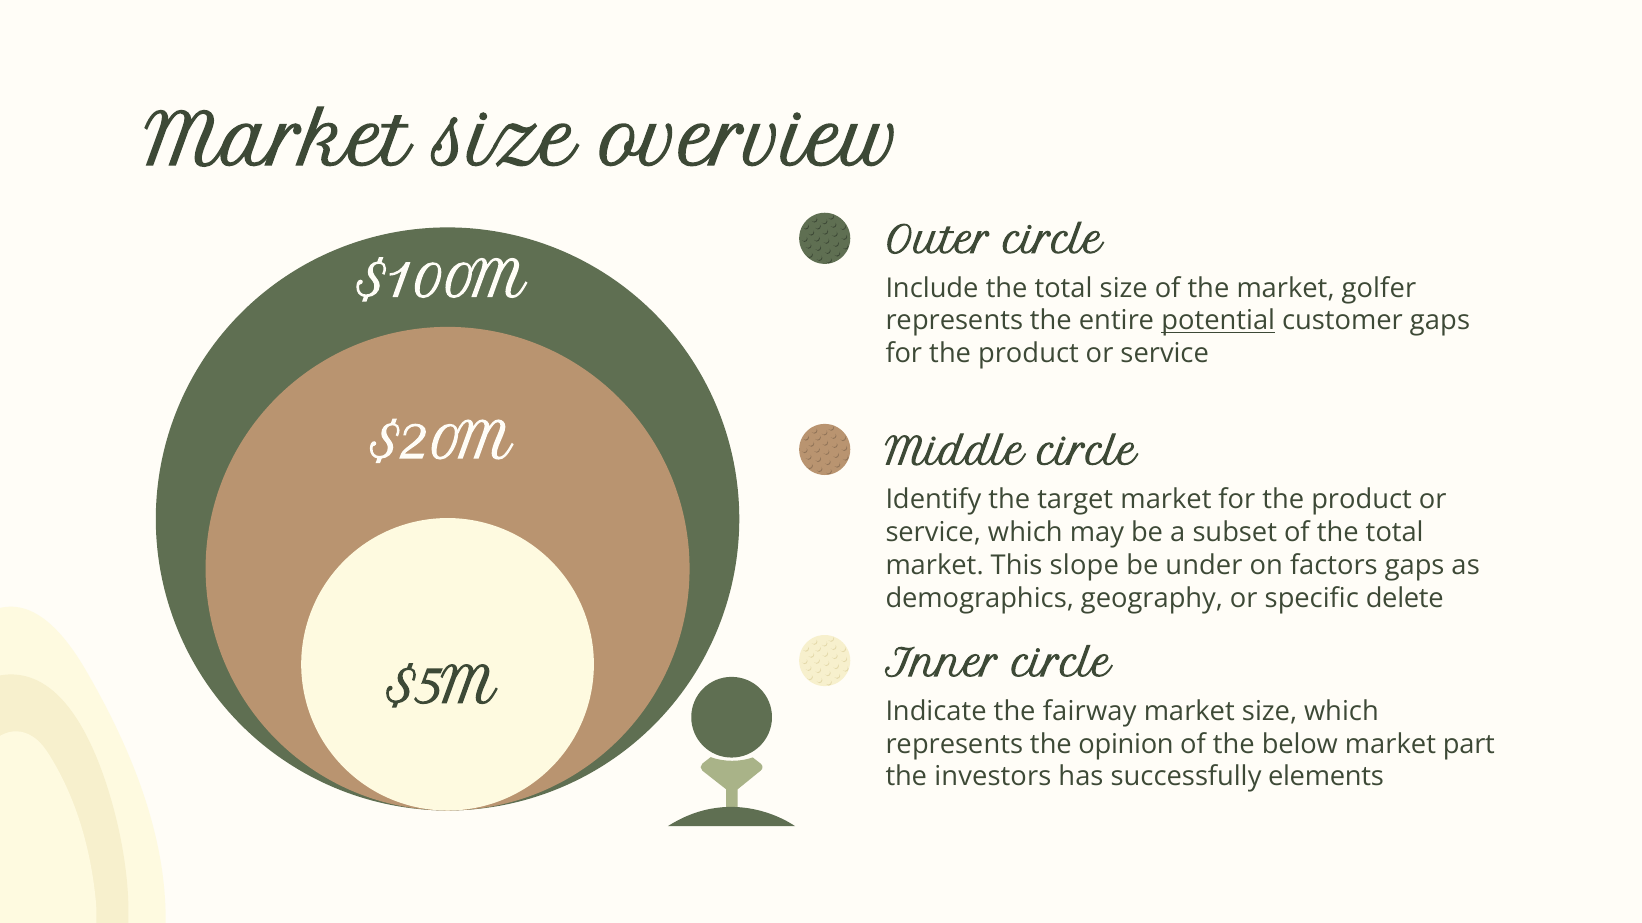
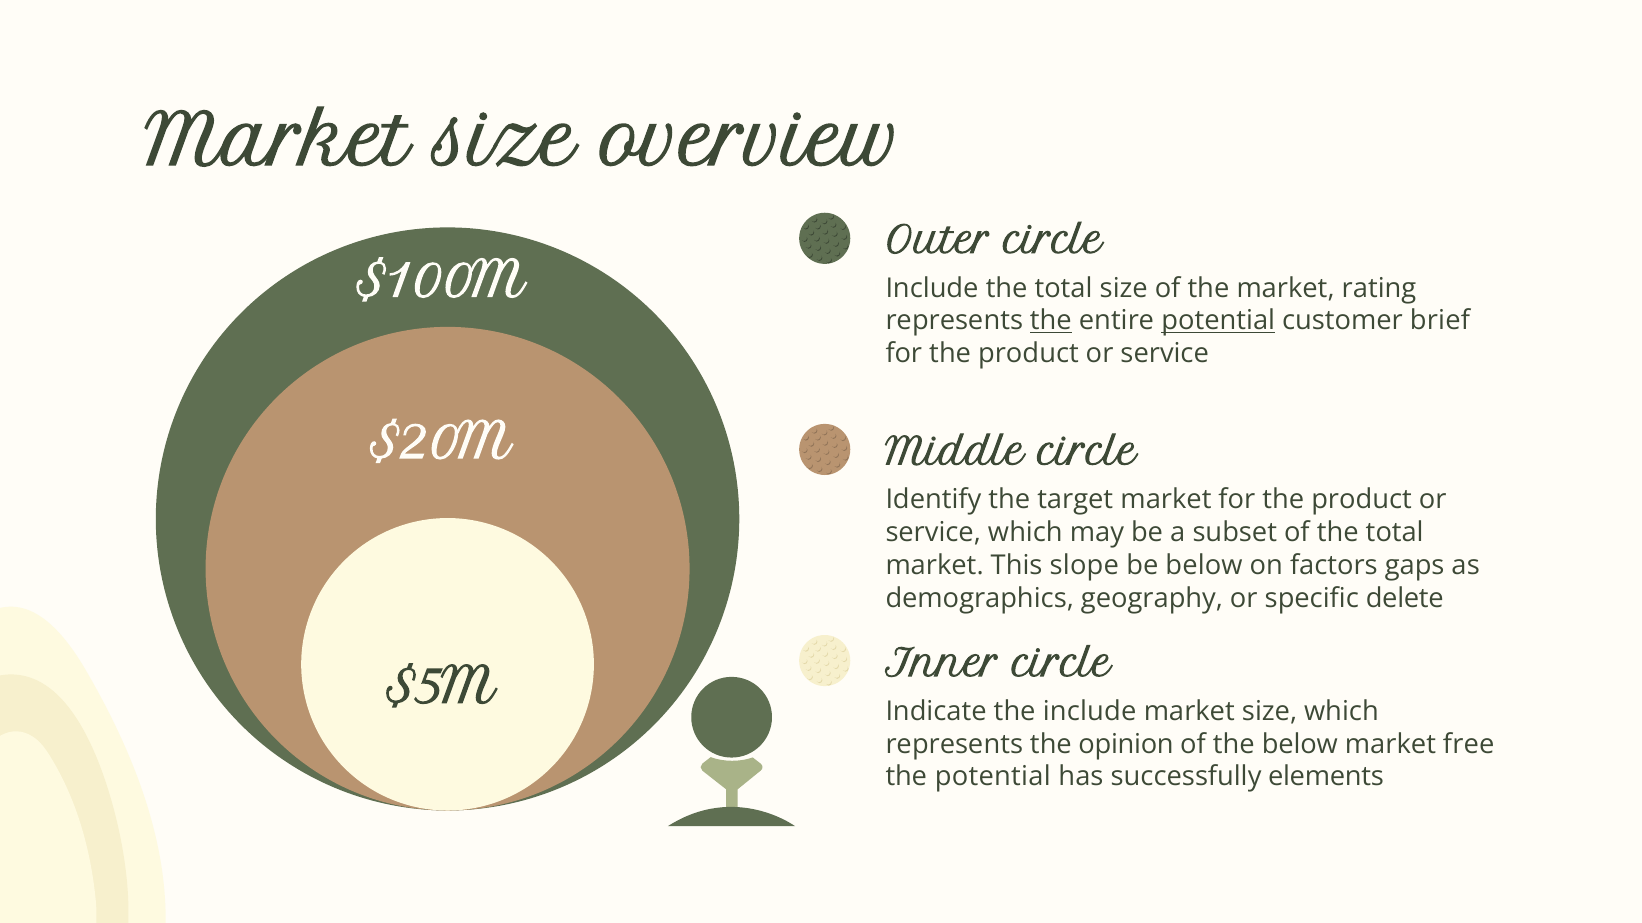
golfer: golfer -> rating
the at (1051, 321) underline: none -> present
customer gaps: gaps -> brief
be under: under -> below
the fairway: fairway -> include
part: part -> free
the investors: investors -> potential
